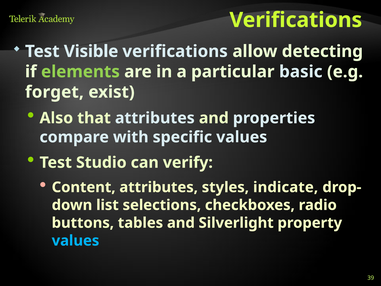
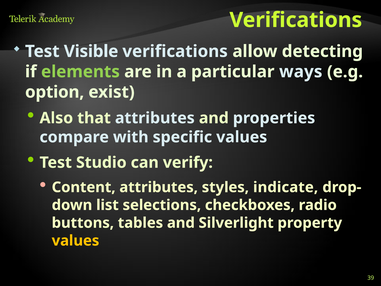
basic: basic -> ways
forget: forget -> option
values at (75, 240) colour: light blue -> yellow
